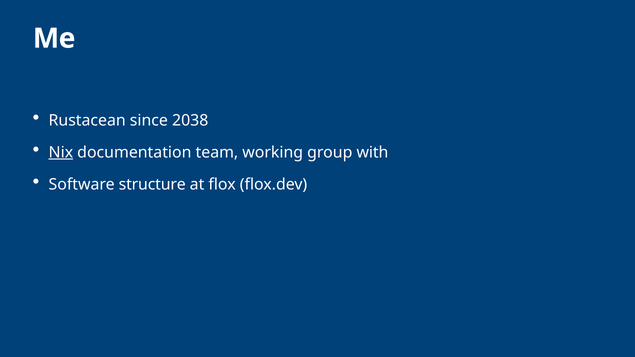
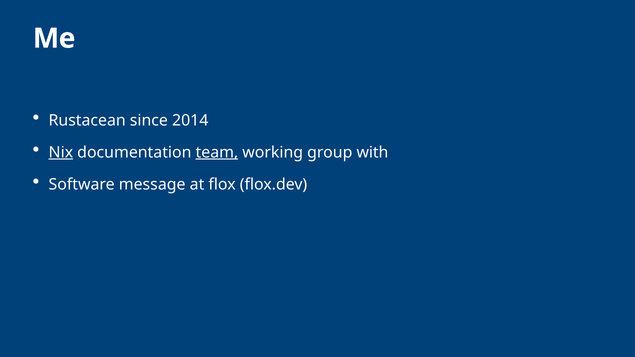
2038: 2038 -> 2014
team underline: none -> present
structure: structure -> message
